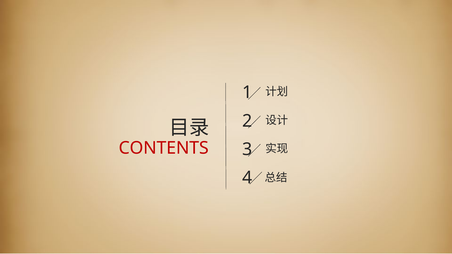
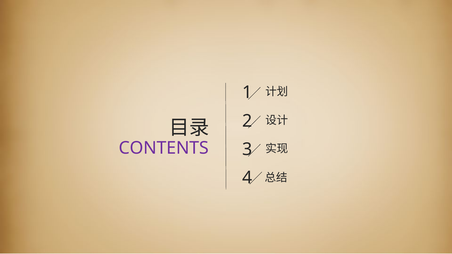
CONTENTS colour: red -> purple
